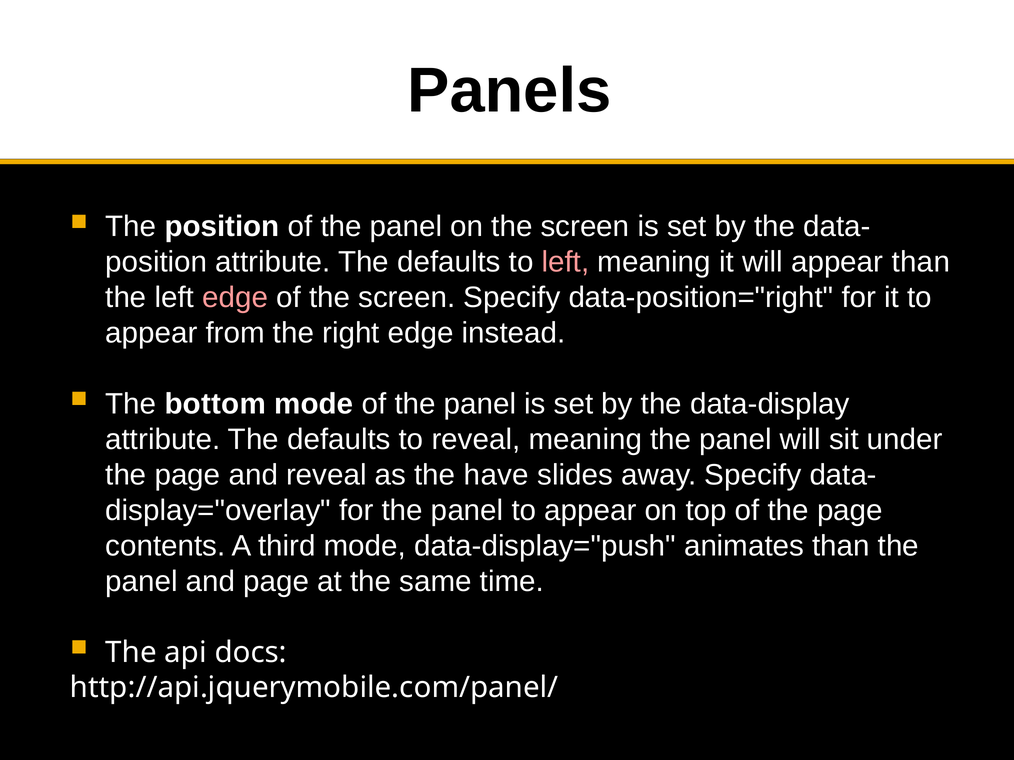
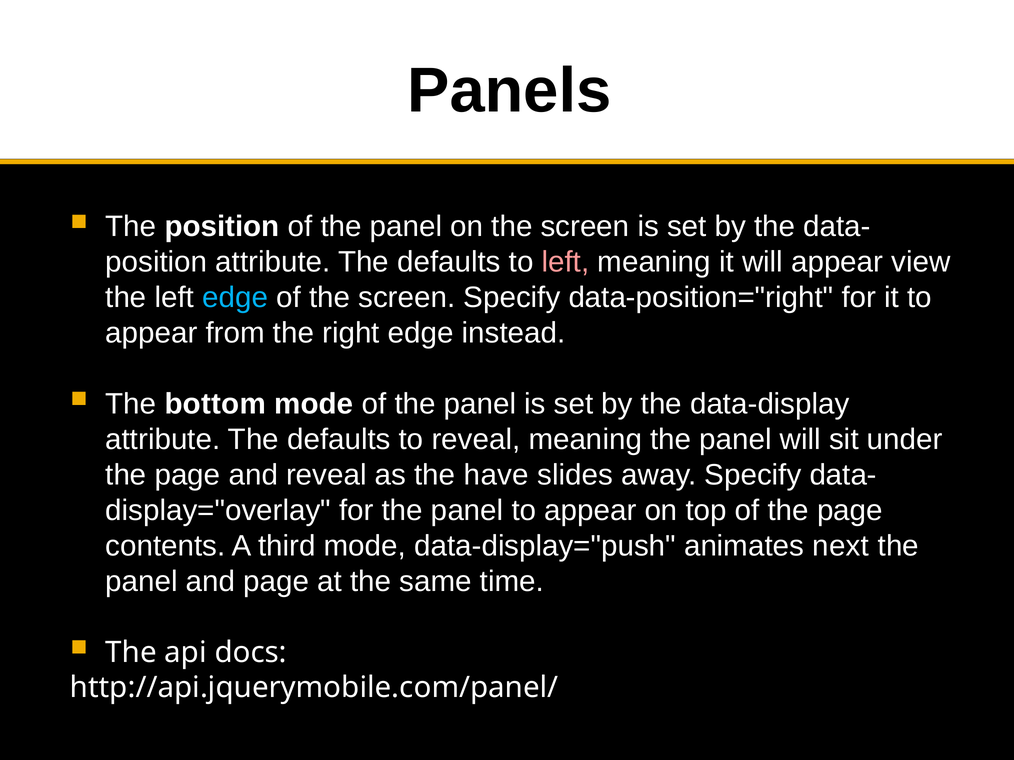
appear than: than -> view
edge at (235, 298) colour: pink -> light blue
animates than: than -> next
